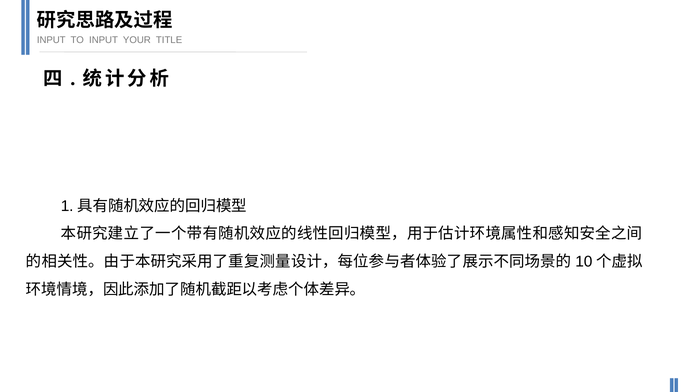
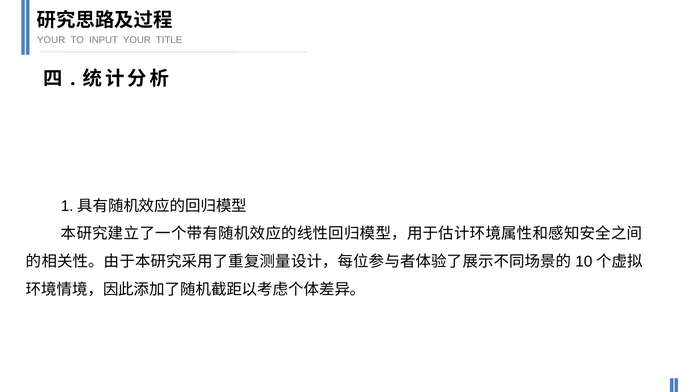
INPUT at (51, 40): INPUT -> YOUR
